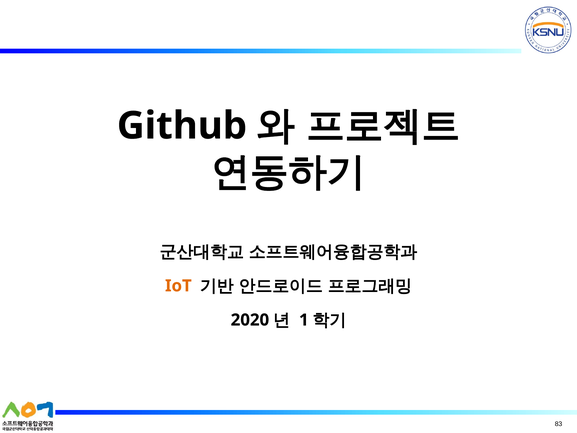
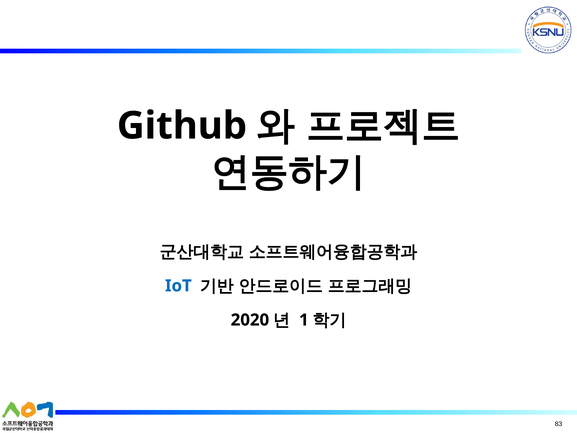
IoT colour: orange -> blue
